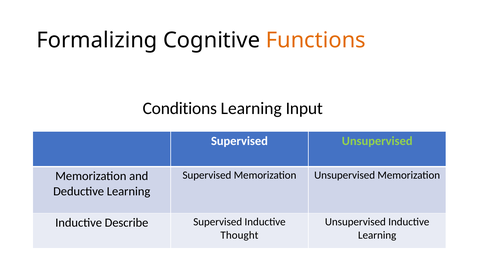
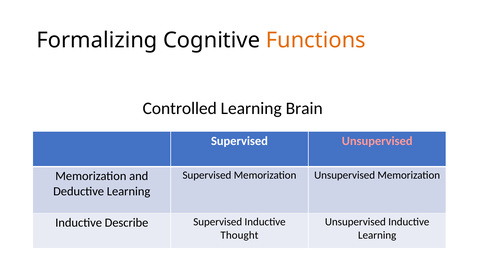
Conditions: Conditions -> Controlled
Input: Input -> Brain
Unsupervised at (377, 141) colour: light green -> pink
